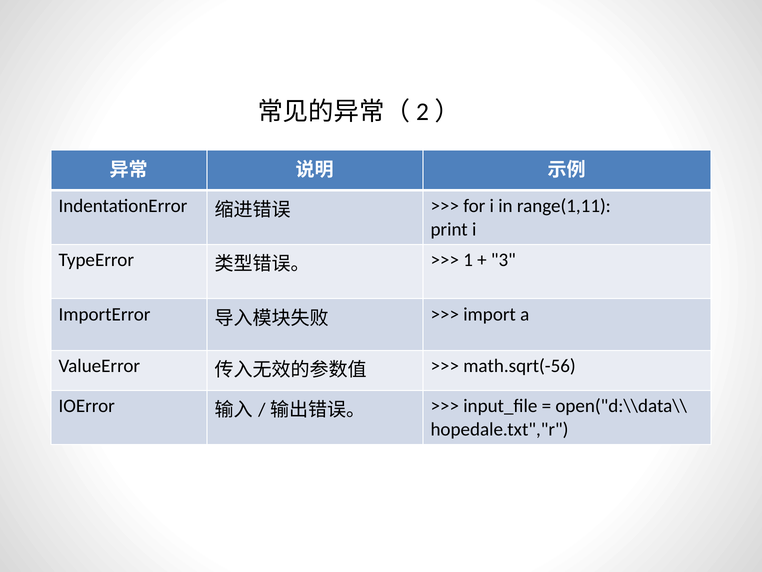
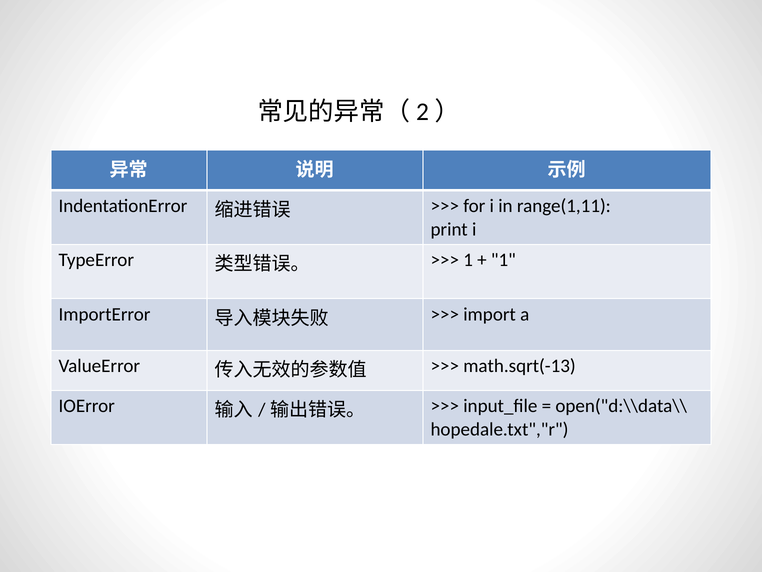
3 at (503, 260): 3 -> 1
math.sqrt(-56: math.sqrt(-56 -> math.sqrt(-13
